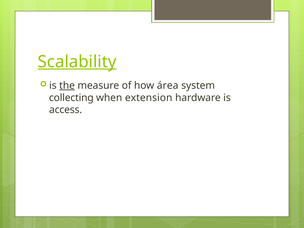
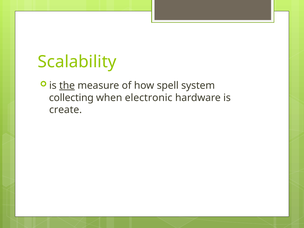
Scalability underline: present -> none
área: área -> spell
extension: extension -> electronic
access: access -> create
